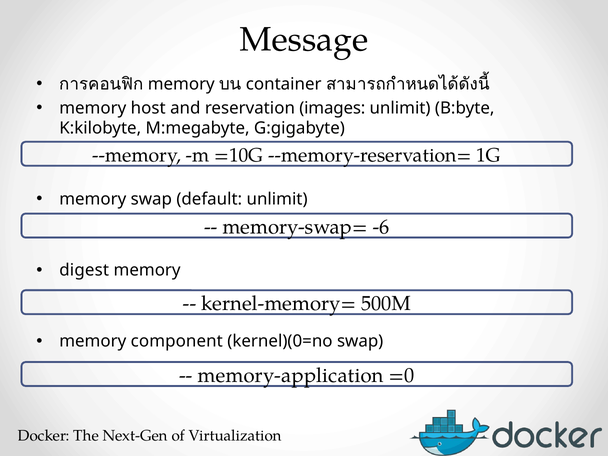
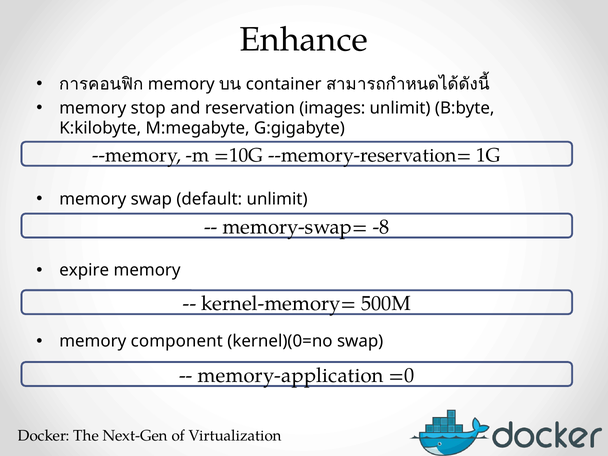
Message: Message -> Enhance
host: host -> stop
-6: -6 -> -8
digest: digest -> expire
